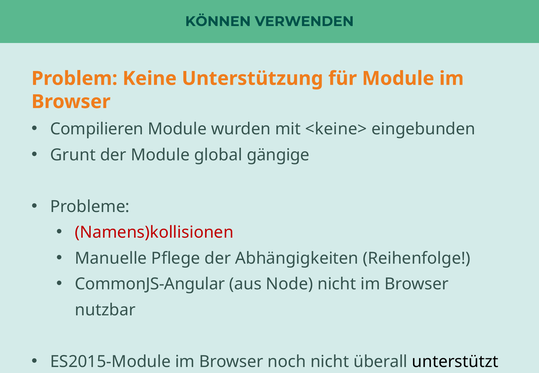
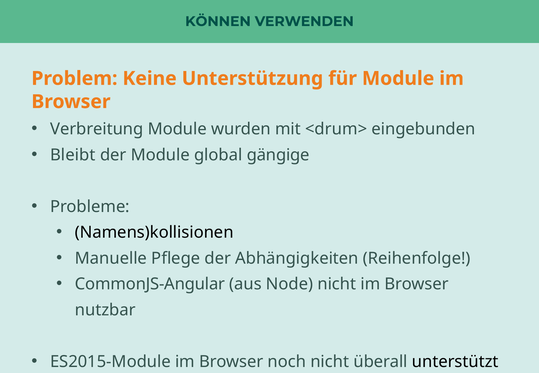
Compilieren: Compilieren -> Verbreitung
<keine>: <keine> -> <drum>
Grunt: Grunt -> Bleibt
Namens)kollisionen colour: red -> black
